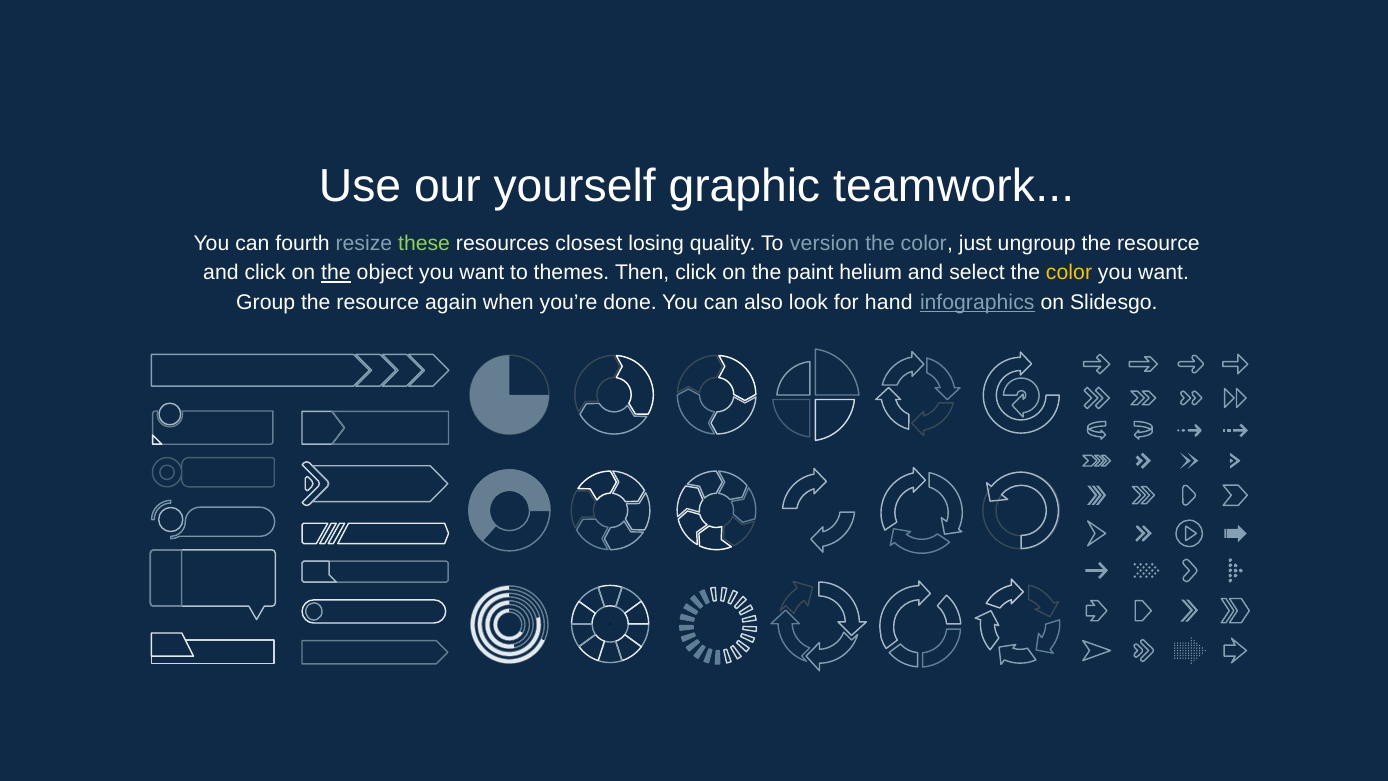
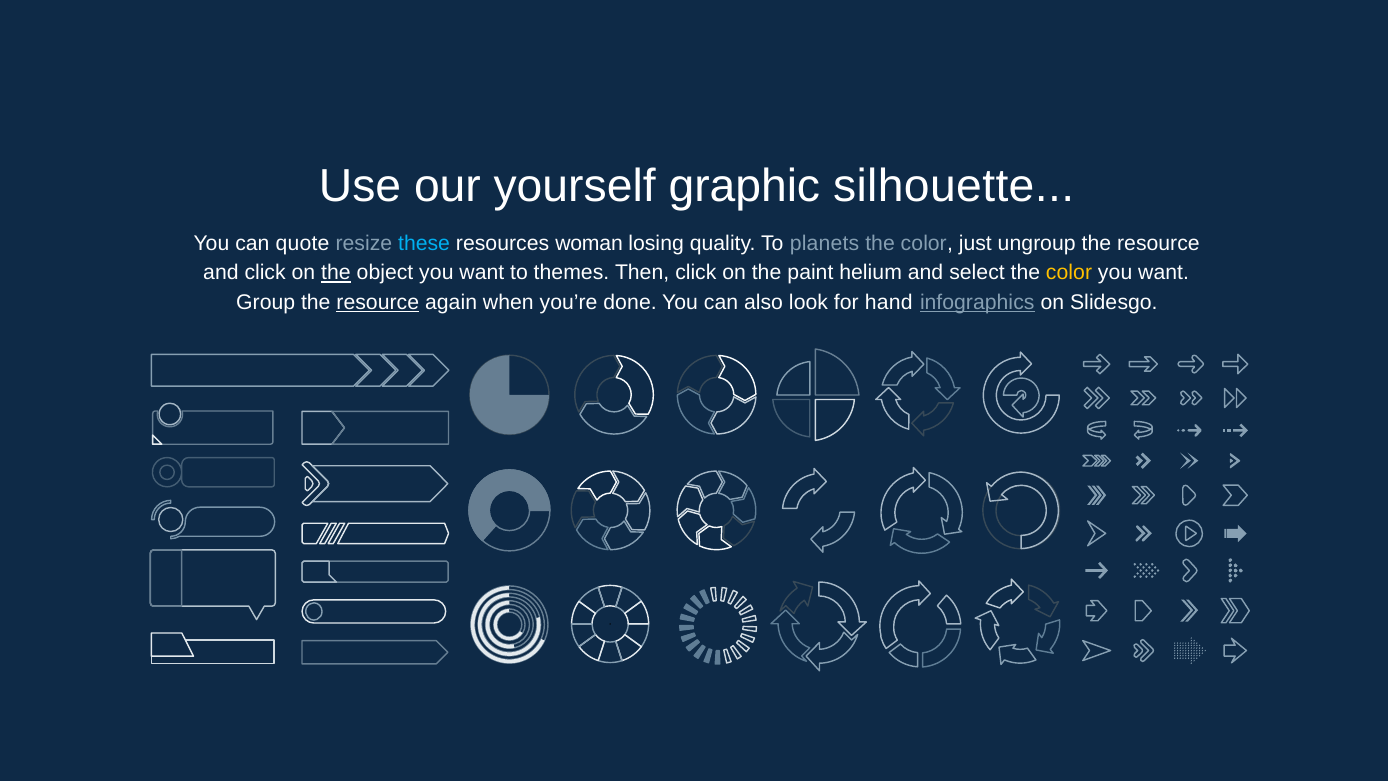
teamwork: teamwork -> silhouette
fourth: fourth -> quote
these colour: light green -> light blue
closest: closest -> woman
version: version -> planets
resource at (378, 302) underline: none -> present
